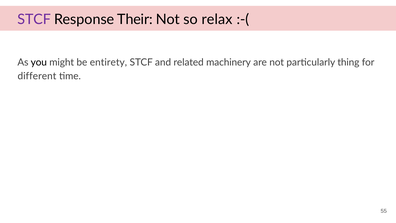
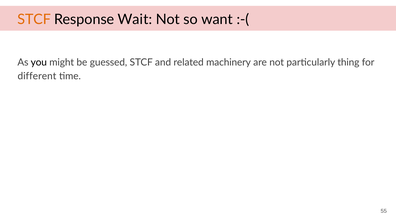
STCF at (34, 19) colour: purple -> orange
Their: Their -> Wait
relax: relax -> want
entirety: entirety -> guessed
